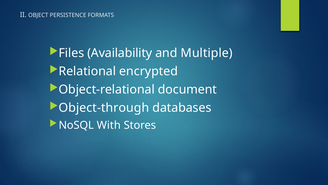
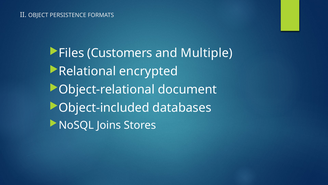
Availability: Availability -> Customers
Object-through: Object-through -> Object-included
With: With -> Joins
